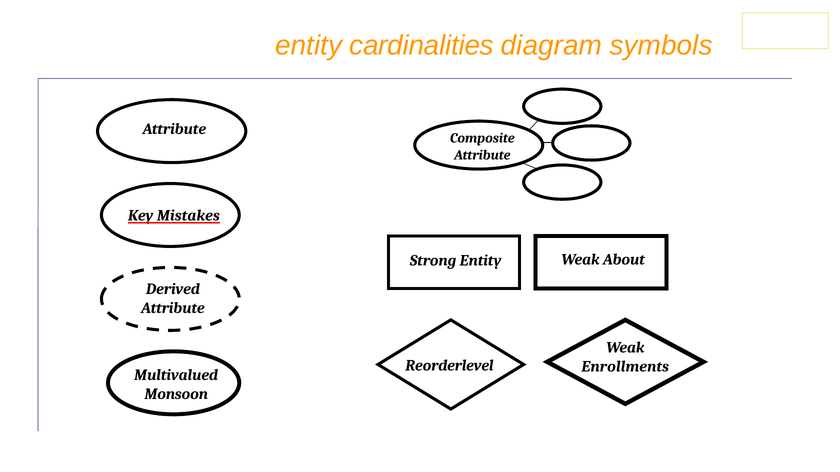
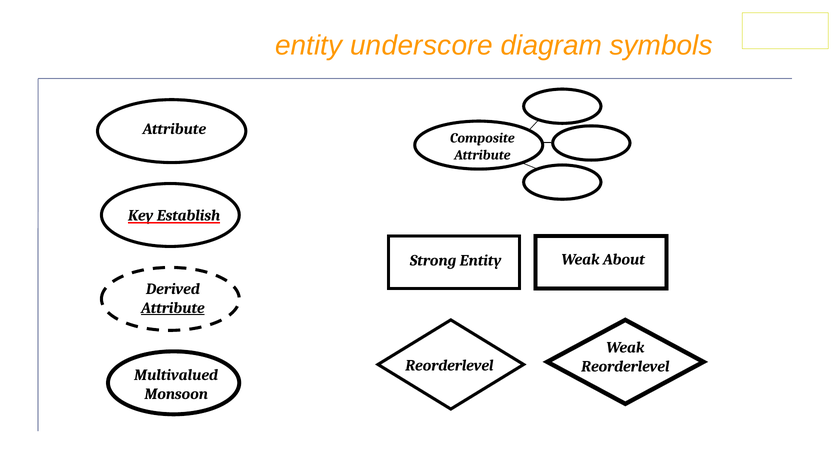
cardinalities: cardinalities -> underscore
Mistakes: Mistakes -> Establish
Attribute at (173, 308) underline: none -> present
Enrollments at (625, 367): Enrollments -> Reorderlevel
